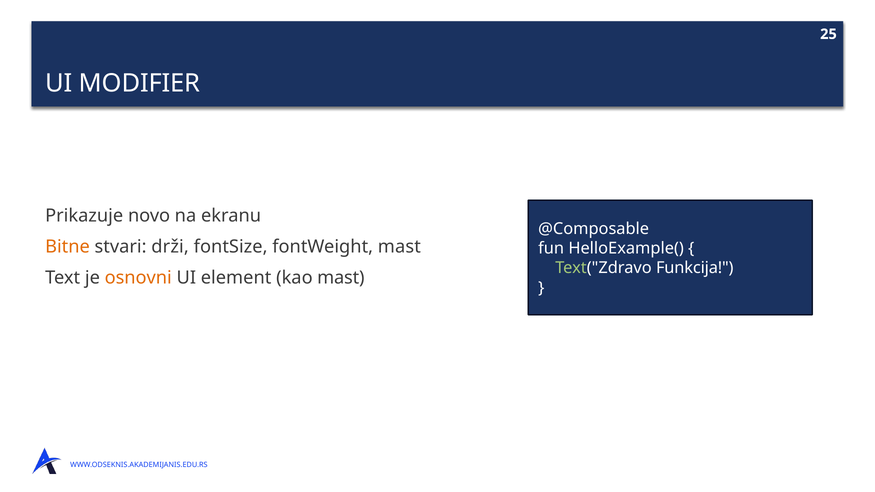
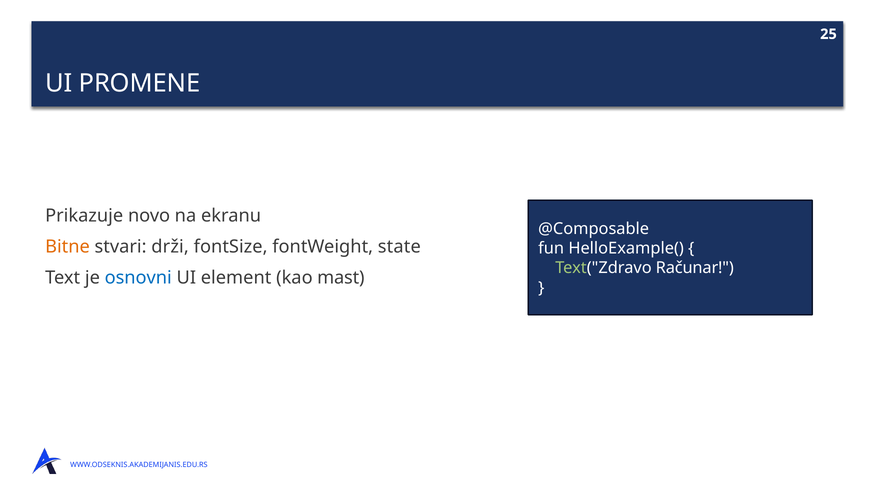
MODIFIER: MODIFIER -> PROMENE
fontWeight mast: mast -> state
Funkcija: Funkcija -> Računar
osnovni colour: orange -> blue
